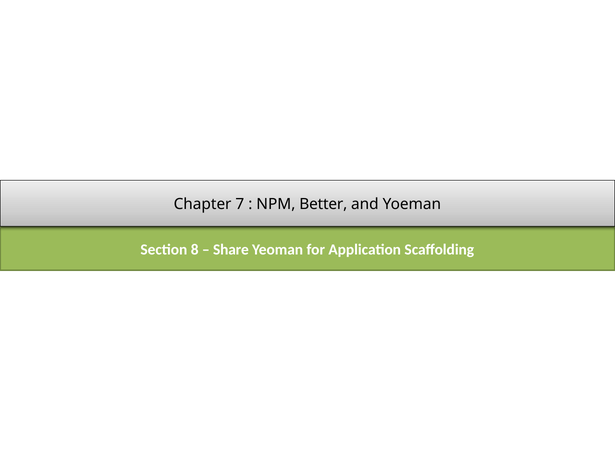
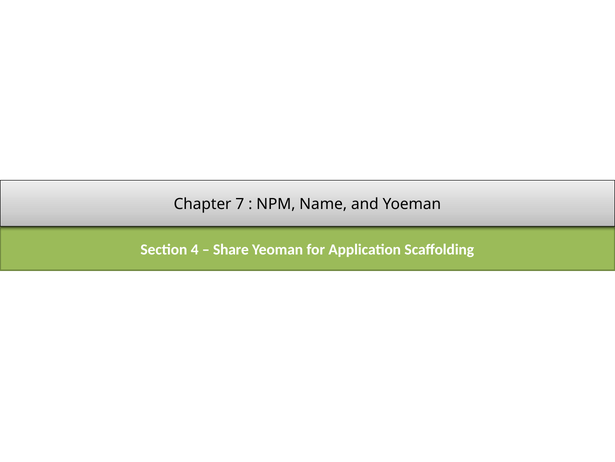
Better: Better -> Name
8: 8 -> 4
